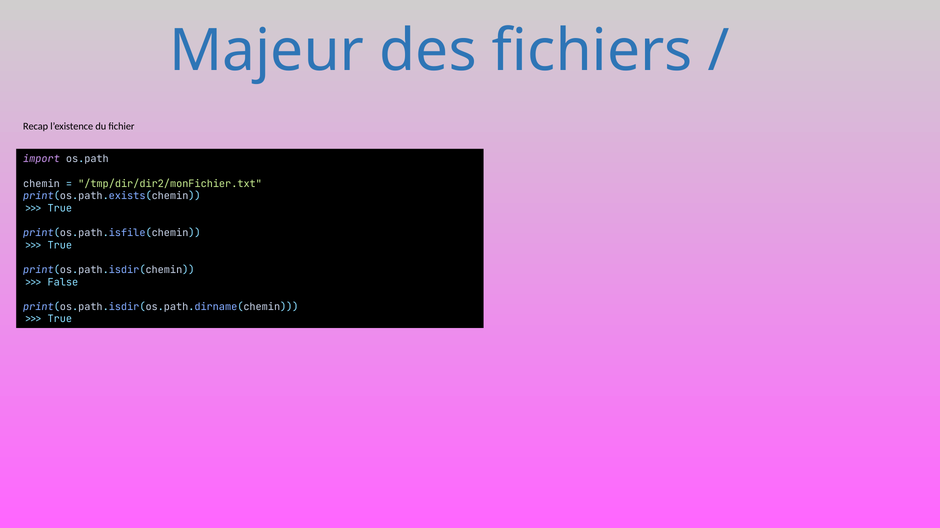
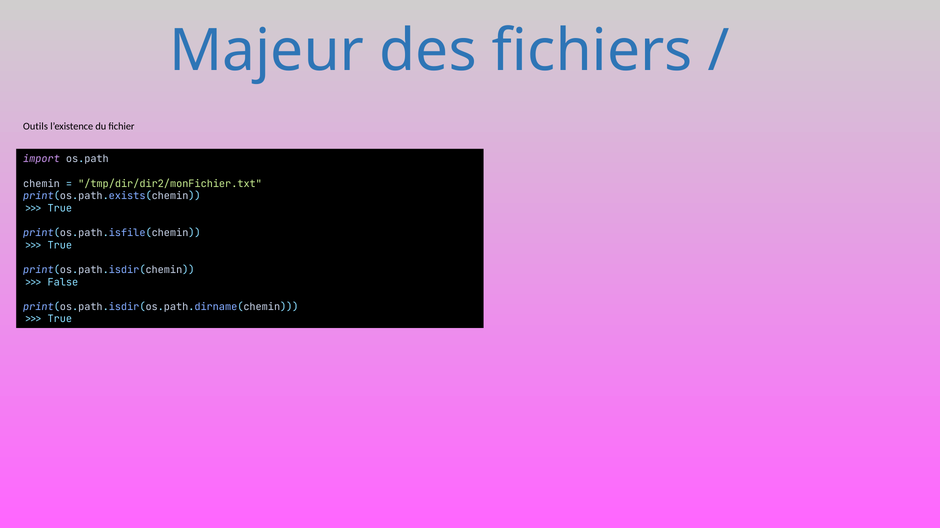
Recap: Recap -> Outils
